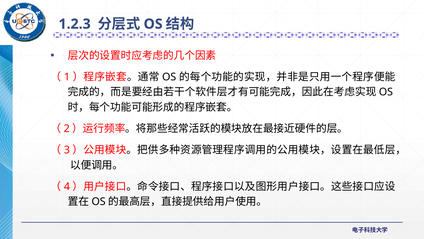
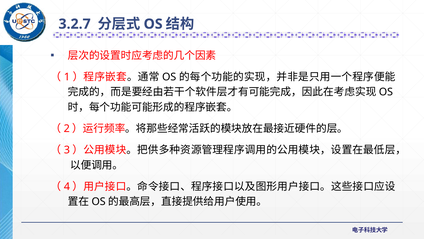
1.2.3: 1.2.3 -> 3.2.7
